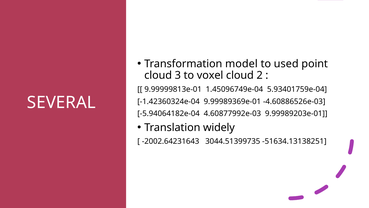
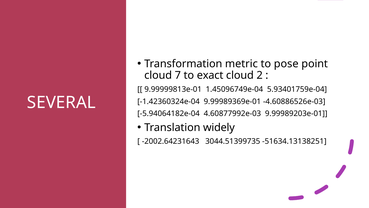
model: model -> metric
used: used -> pose
3: 3 -> 7
voxel: voxel -> exact
